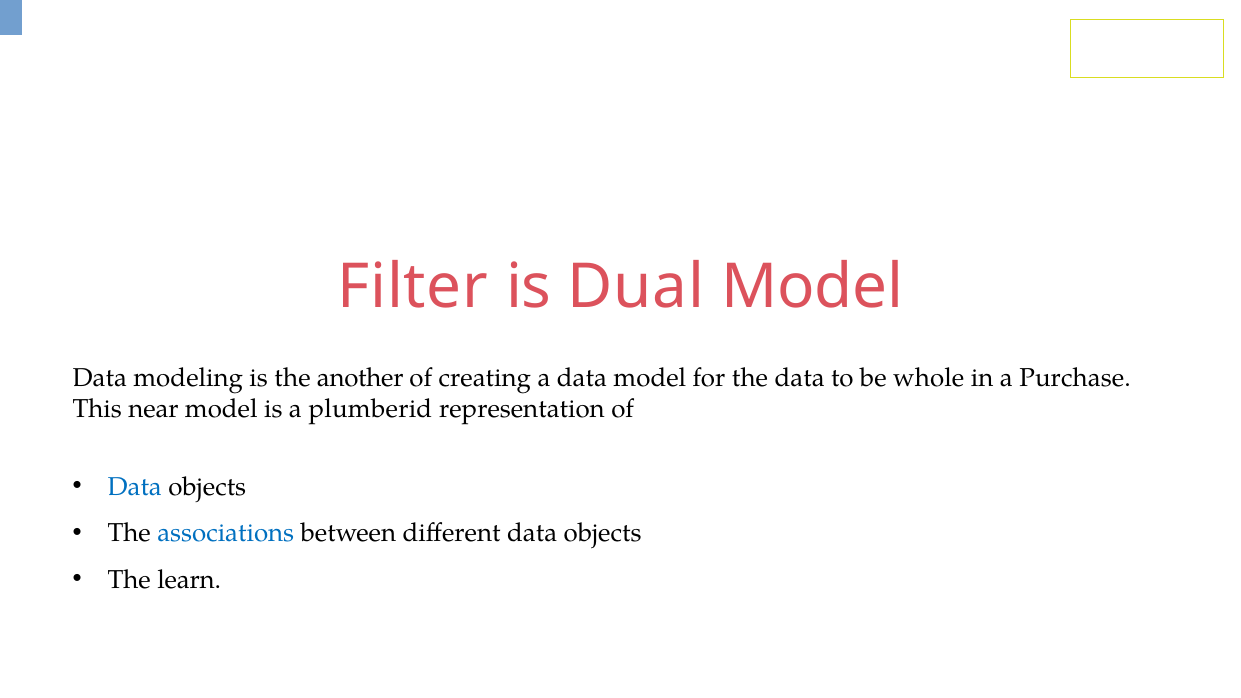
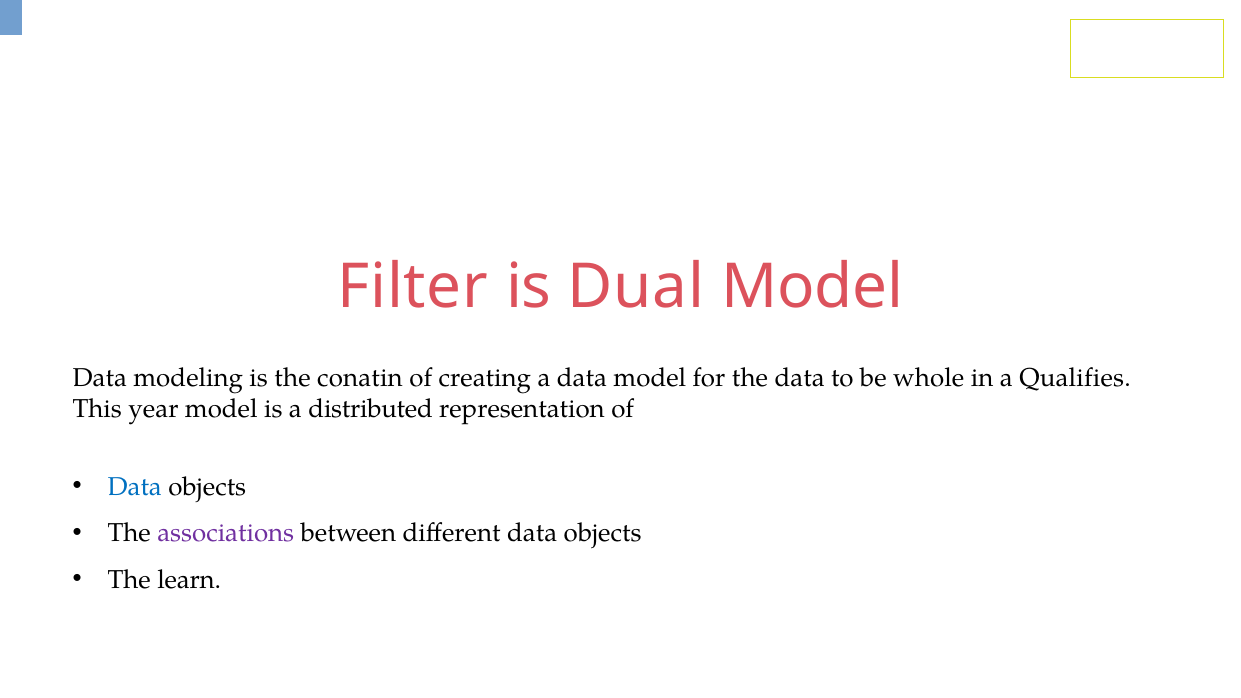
another: another -> conatin
Purchase: Purchase -> Qualifies
near: near -> year
plumberid: plumberid -> distributed
associations colour: blue -> purple
